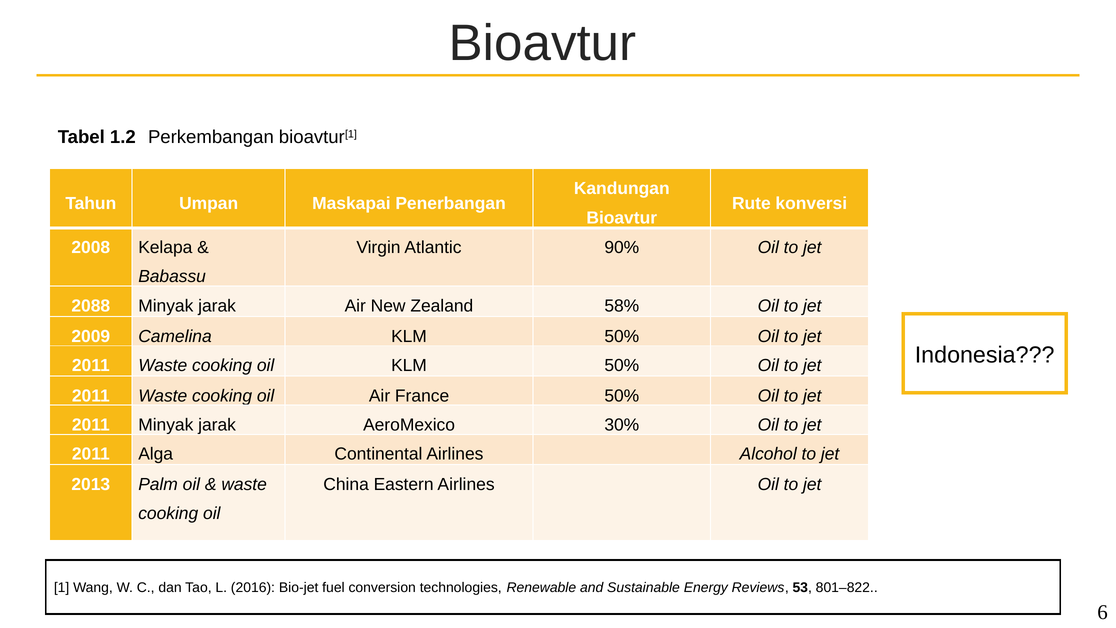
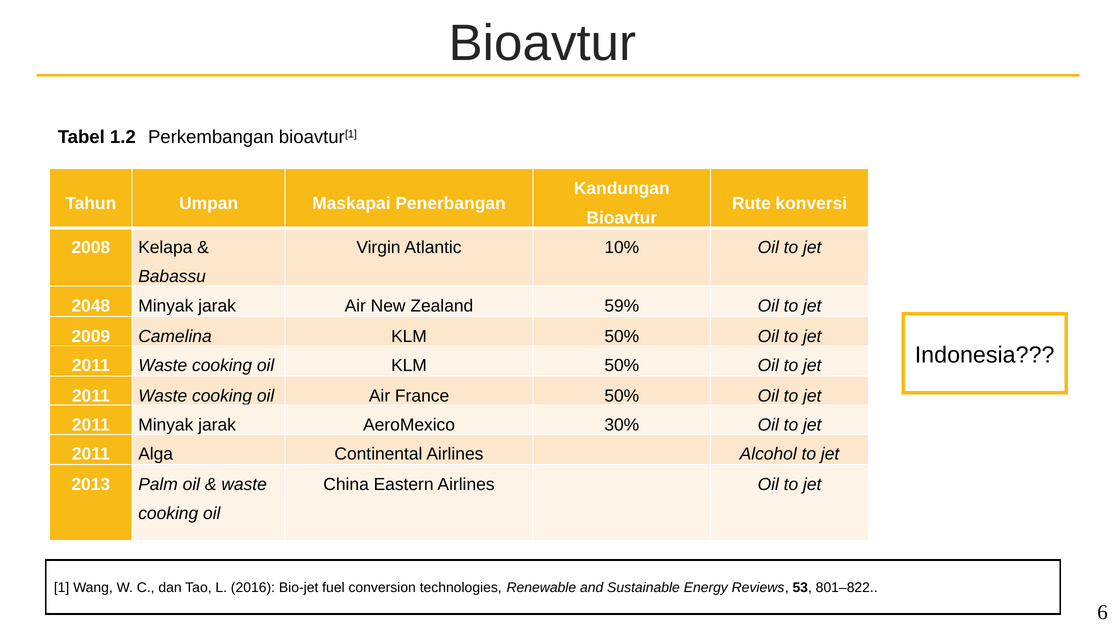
90%: 90% -> 10%
2088: 2088 -> 2048
58%: 58% -> 59%
